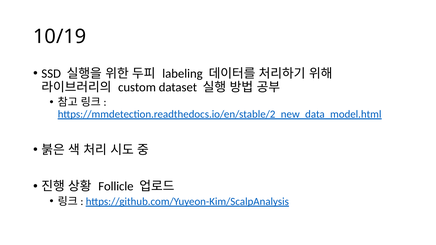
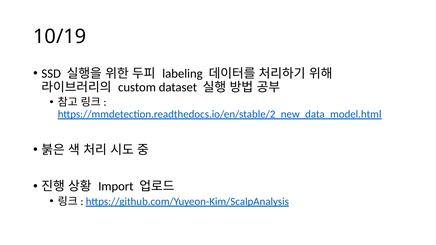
Follicle: Follicle -> Import
